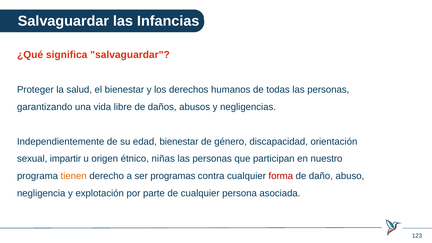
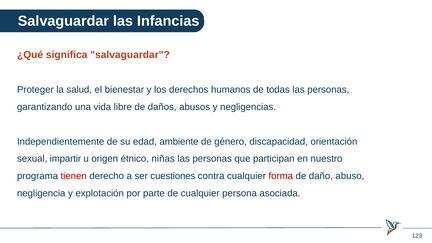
edad bienestar: bienestar -> ambiente
tienen colour: orange -> red
programas: programas -> cuestiones
